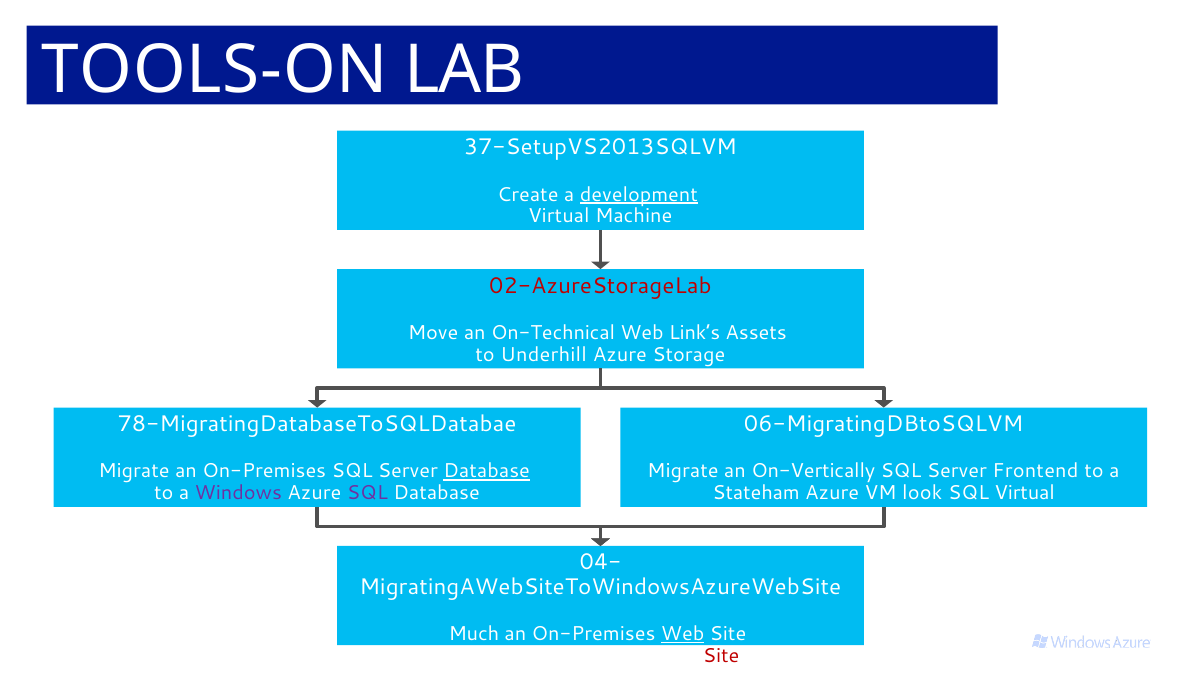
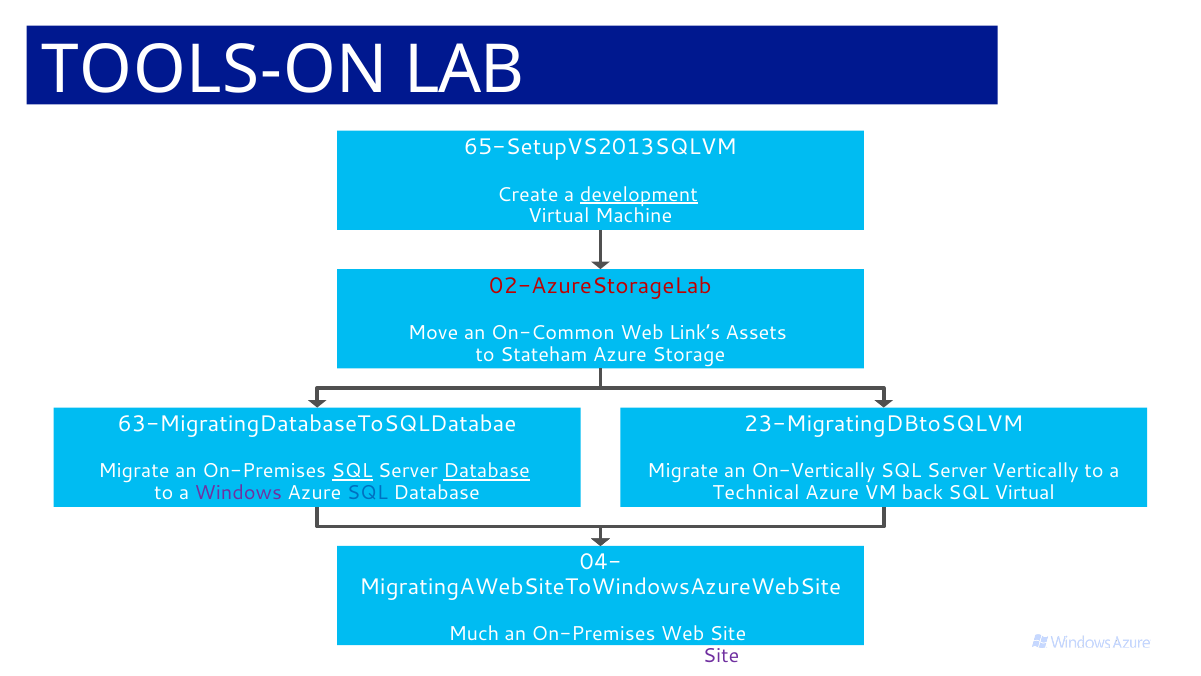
37-SetupVS2013SQLVM: 37-SetupVS2013SQLVM -> 65-SetupVS2013SQLVM
On-Technical: On-Technical -> On-Common
Underhill: Underhill -> Stateham
78-MigratingDatabaseToSQLDatabae: 78-MigratingDatabaseToSQLDatabae -> 63-MigratingDatabaseToSQLDatabae
06-MigratingDBtoSQLVM: 06-MigratingDBtoSQLVM -> 23-MigratingDBtoSQLVM
SQL at (352, 471) underline: none -> present
Frontend: Frontend -> Vertically
SQL at (367, 493) colour: purple -> blue
Stateham: Stateham -> Technical
look: look -> back
Web at (683, 634) underline: present -> none
Site at (721, 656) colour: red -> purple
